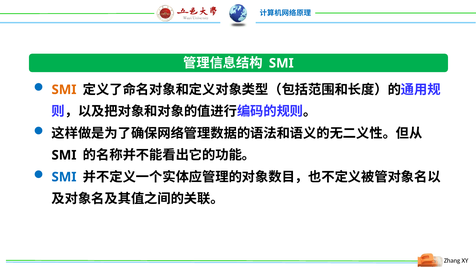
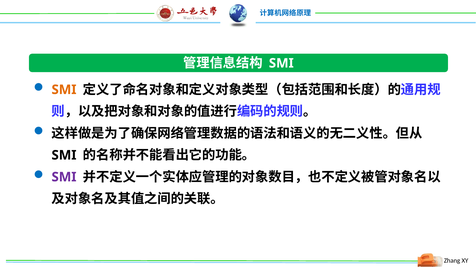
SMI at (64, 177) colour: blue -> purple
